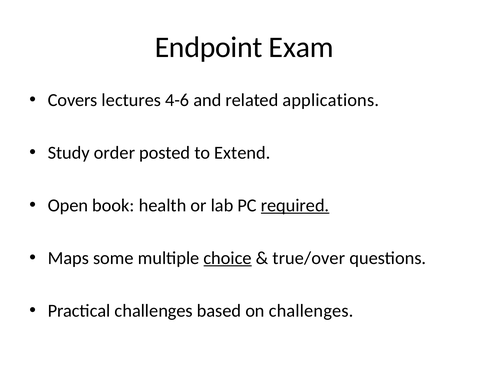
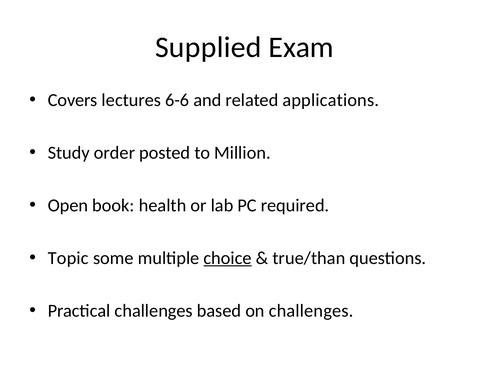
Endpoint: Endpoint -> Supplied
4-6: 4-6 -> 6-6
Extend: Extend -> Million
required underline: present -> none
Maps: Maps -> Topic
true/over: true/over -> true/than
